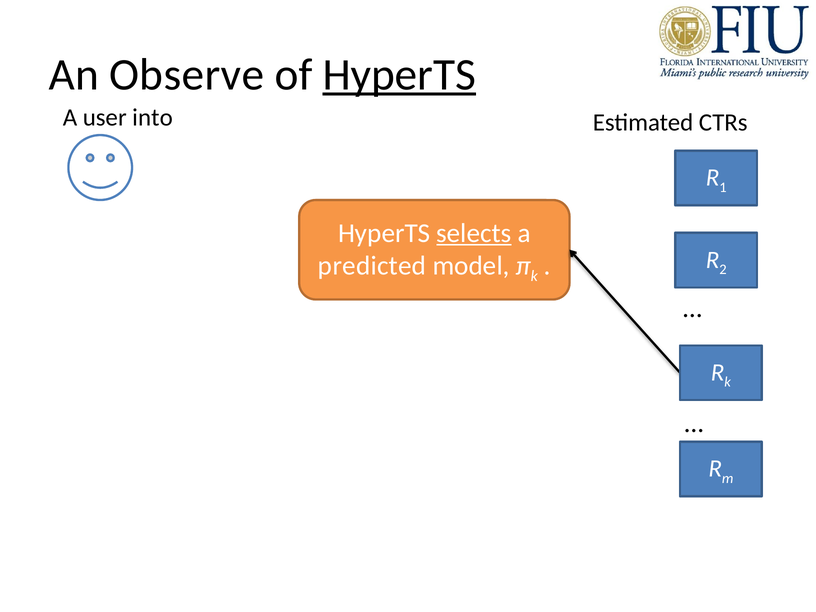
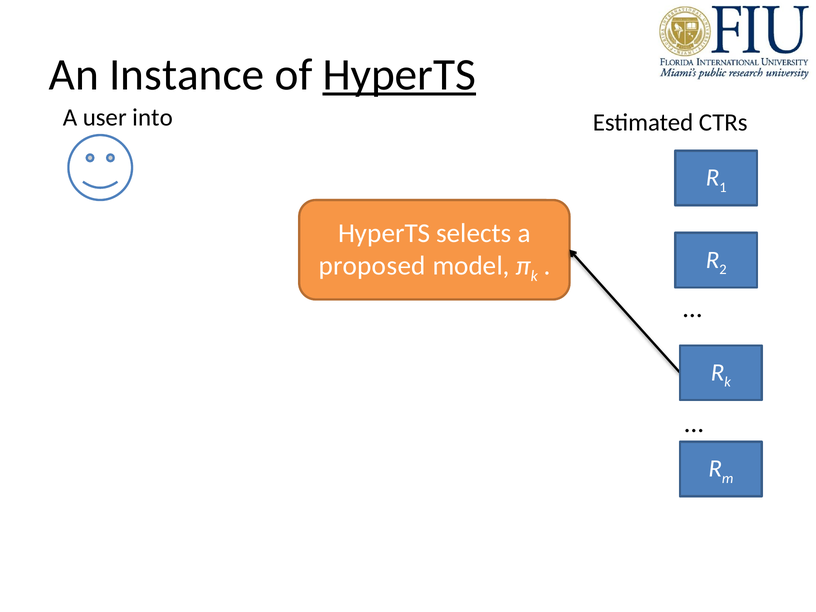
Observe: Observe -> Instance
selects underline: present -> none
predicted: predicted -> proposed
